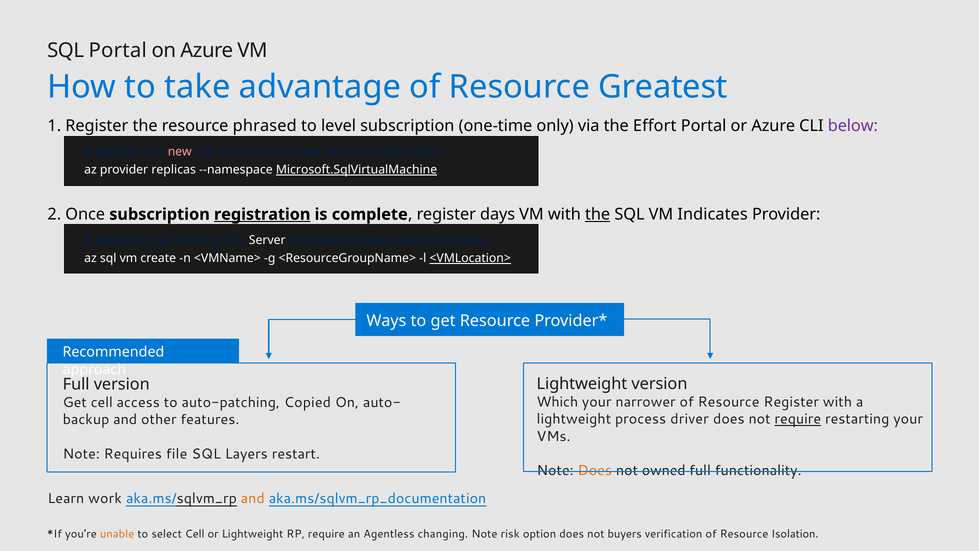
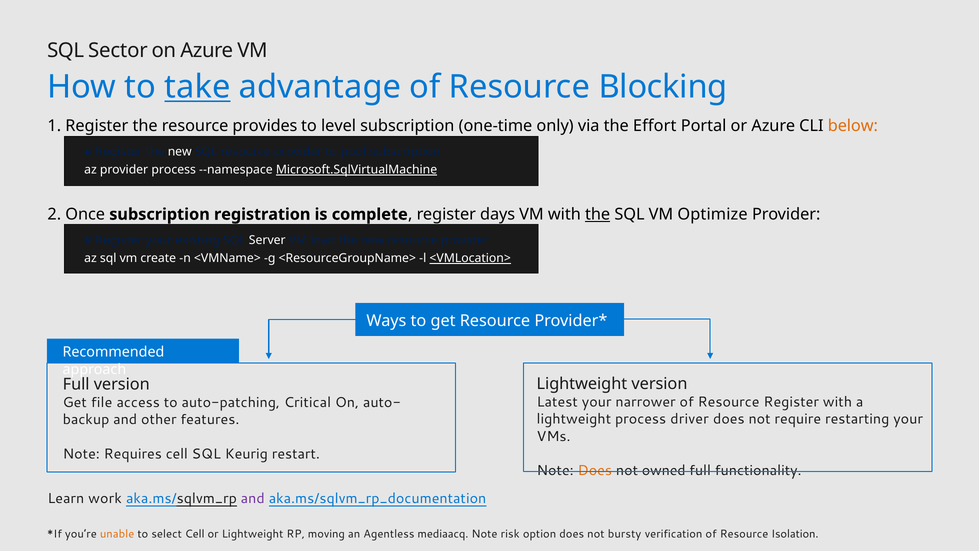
SQL Portal: Portal -> Sector
take underline: none -> present
Greatest: Greatest -> Blocking
phrased: phrased -> provides
below colour: purple -> orange
new at (180, 152) colour: pink -> white
provider replicas: replicas -> process
registration underline: present -> none
Indicates: Indicates -> Optimize
Which: Which -> Latest
Get cell: cell -> file
Copied: Copied -> Critical
require at (798, 419) underline: present -> none
Requires file: file -> cell
Layers: Layers -> Keurig
and at (253, 498) colour: orange -> purple
RP require: require -> moving
changing: changing -> mediaacq
buyers: buyers -> bursty
